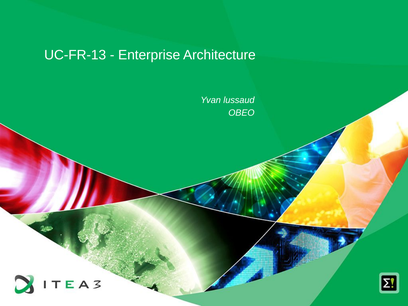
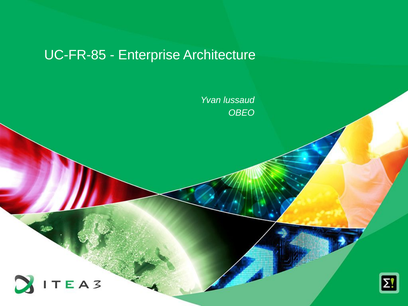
UC-FR-13: UC-FR-13 -> UC-FR-85
